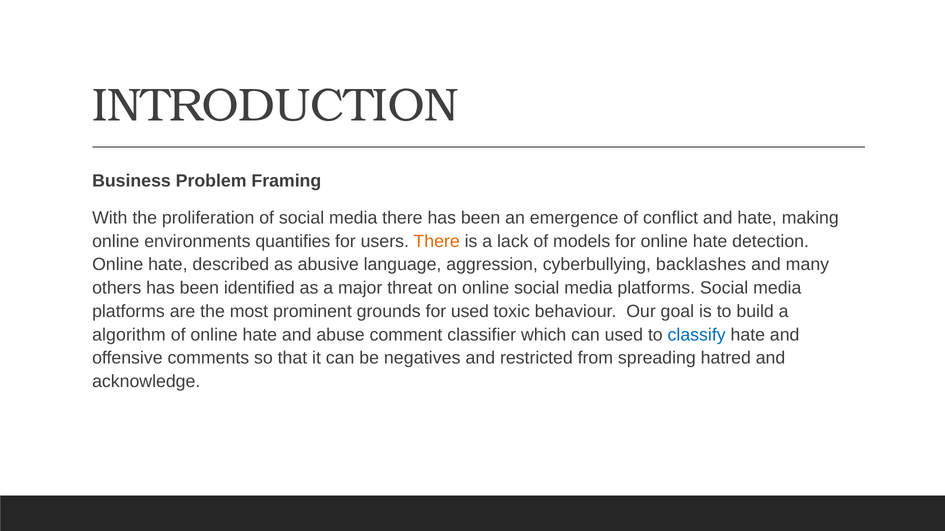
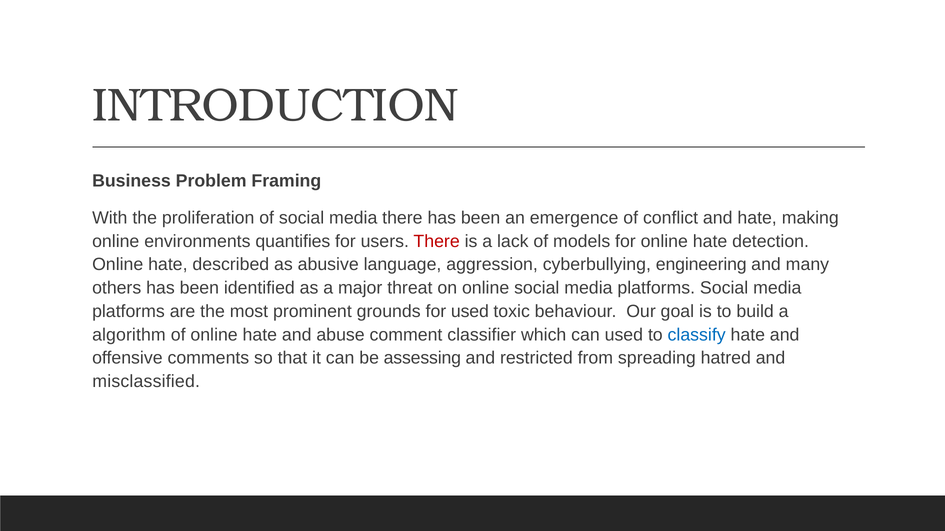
There at (437, 241) colour: orange -> red
backlashes: backlashes -> engineering
negatives: negatives -> assessing
acknowledge: acknowledge -> misclassified
